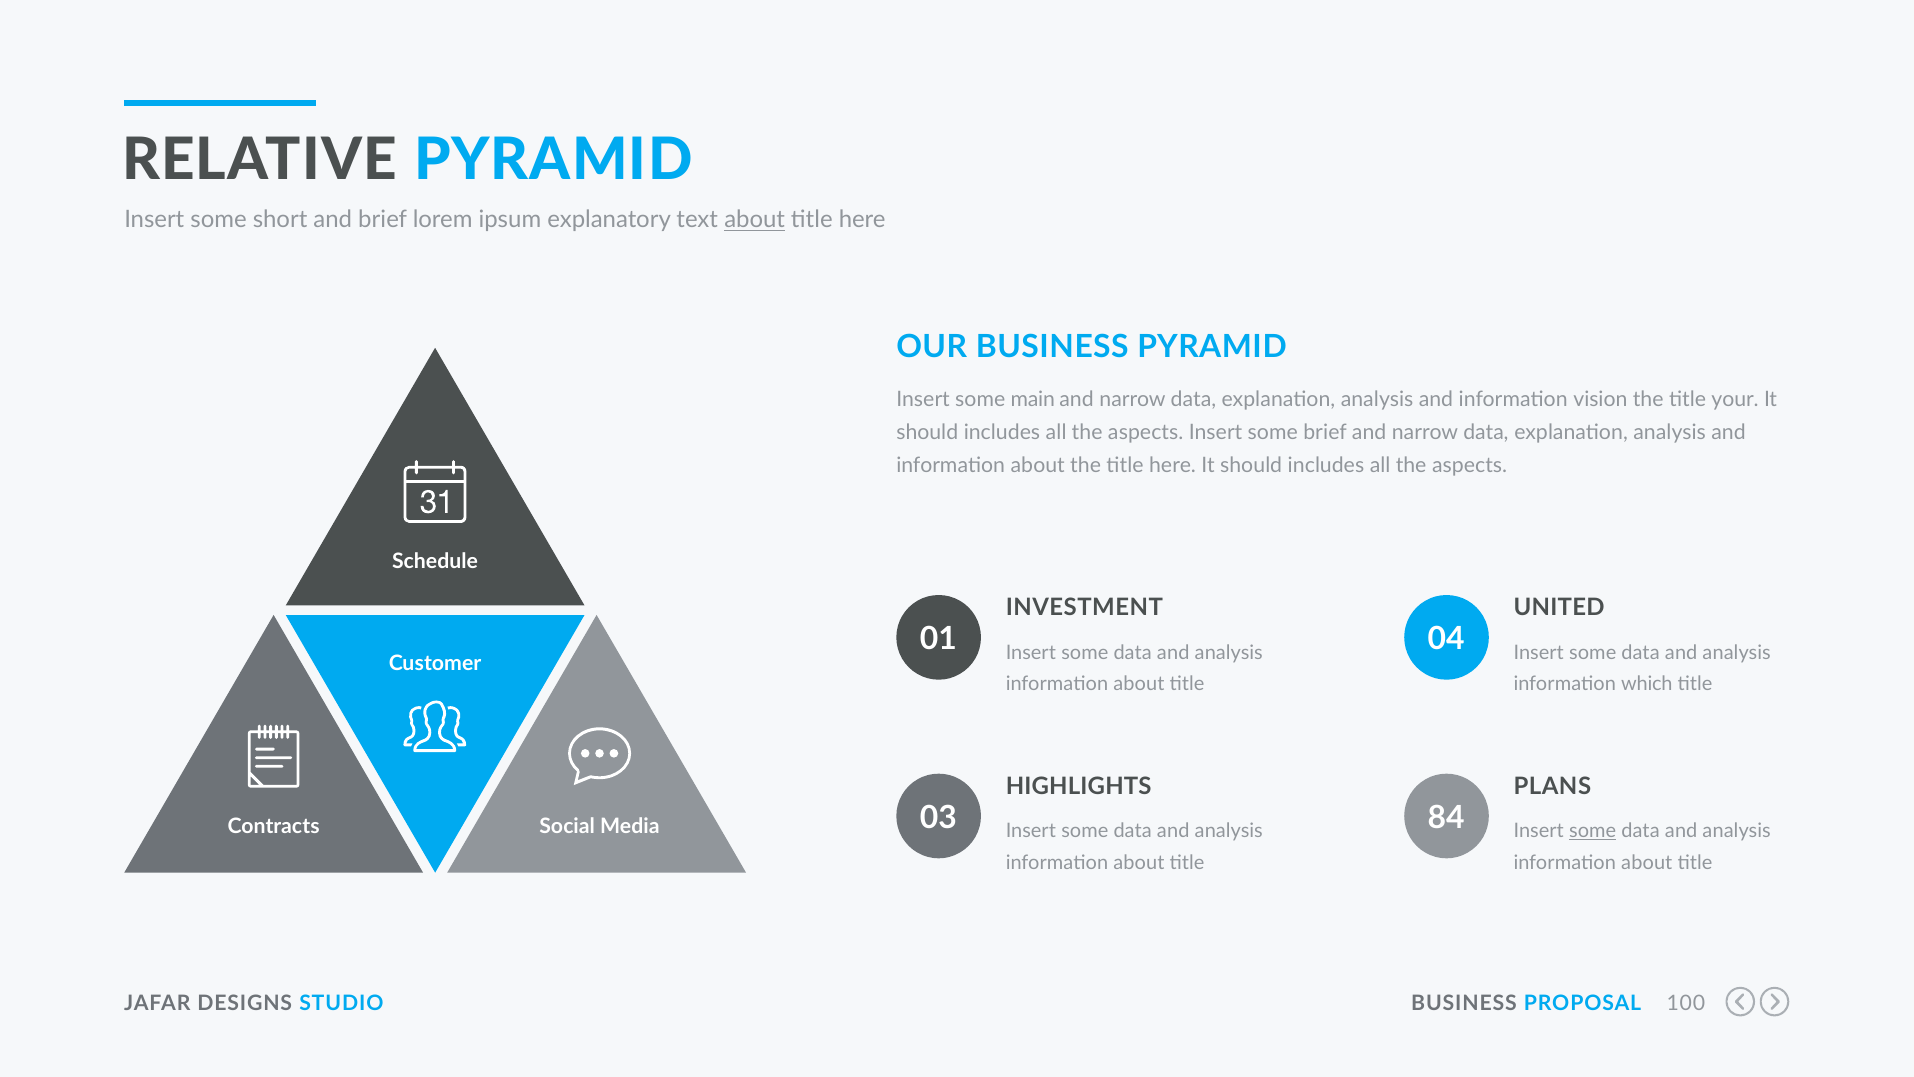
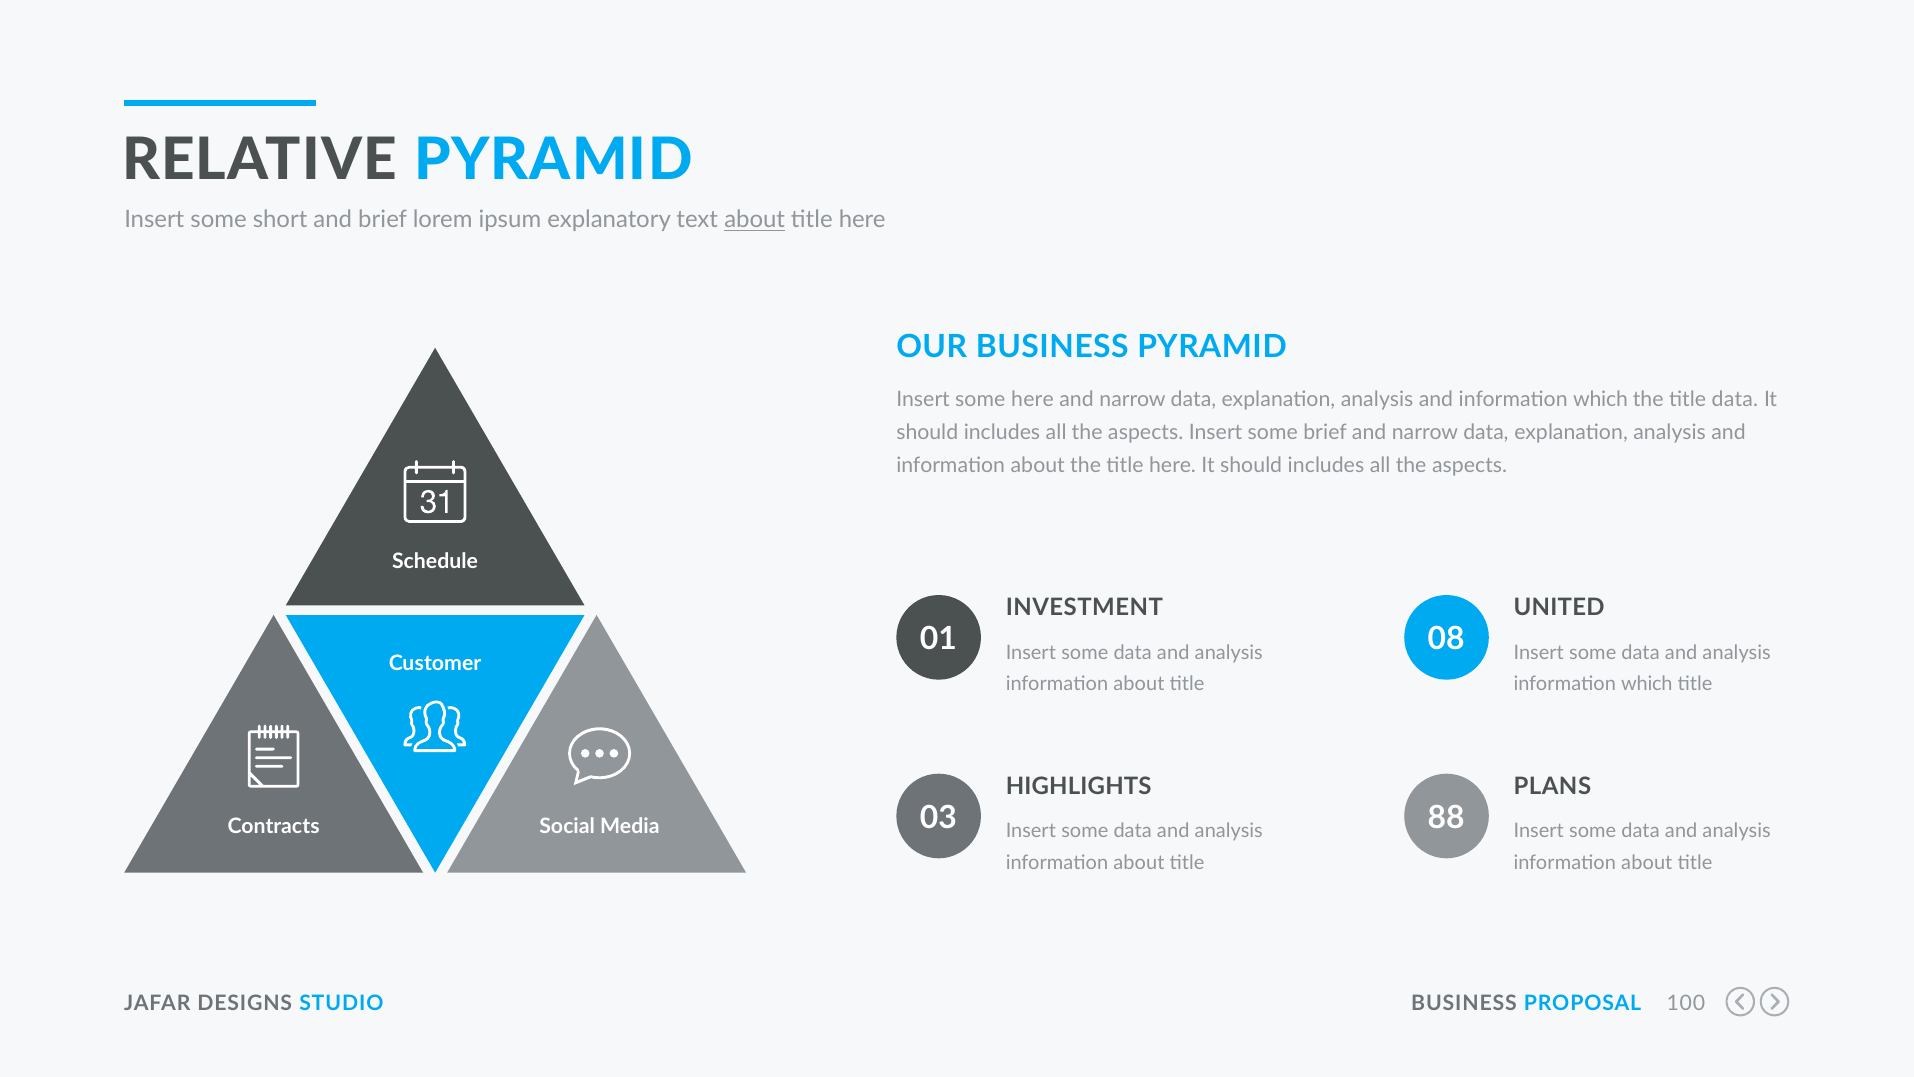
some main: main -> here
and information vision: vision -> which
title your: your -> data
04: 04 -> 08
84: 84 -> 88
some at (1593, 831) underline: present -> none
